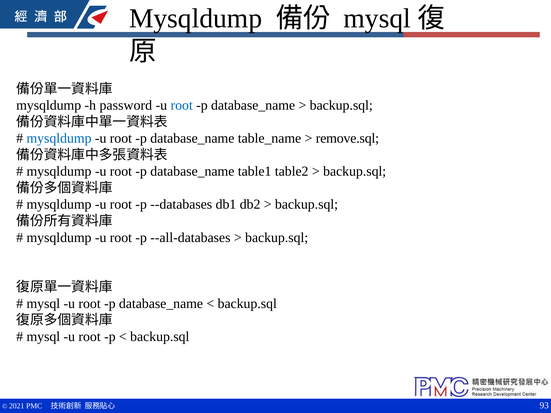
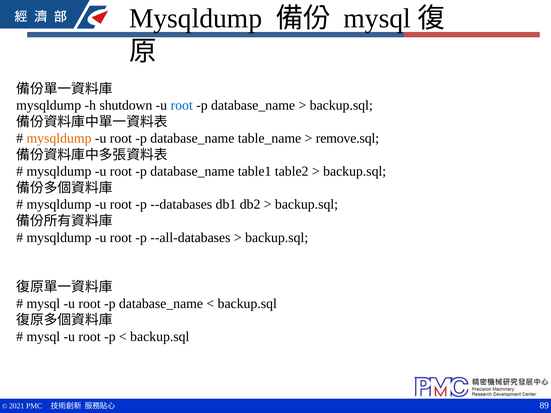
password: password -> shutdown
mysqldump at (59, 138) colour: blue -> orange
93: 93 -> 89
